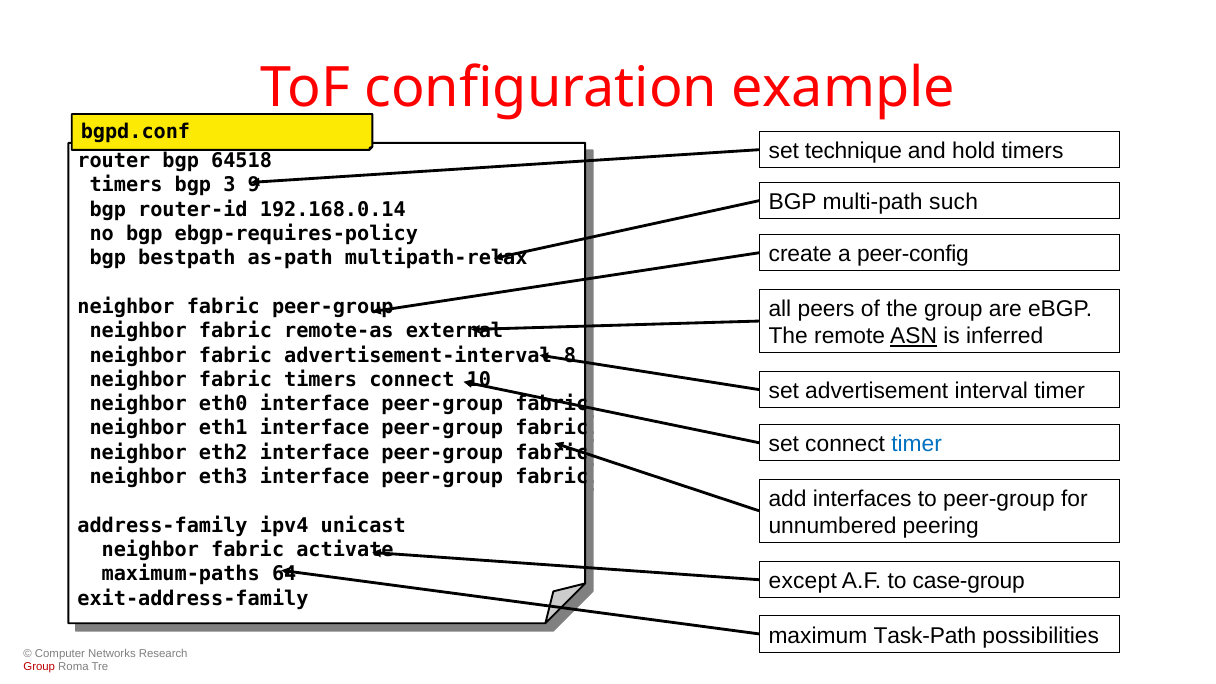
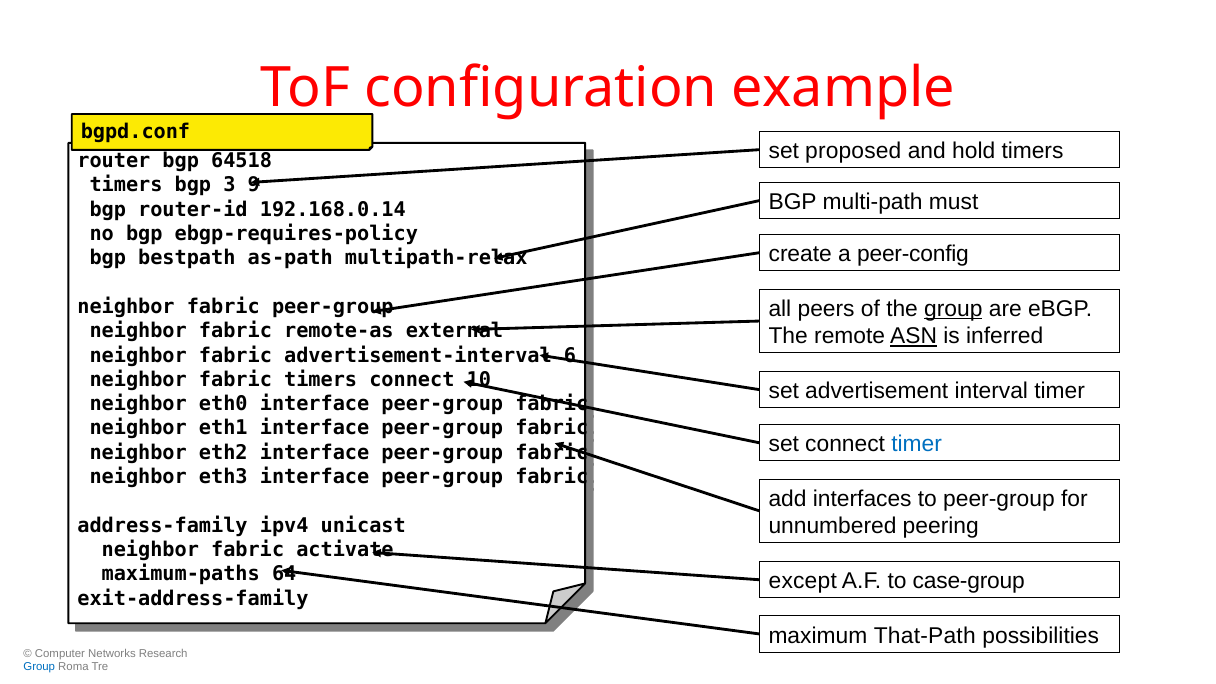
technique: technique -> proposed
such: such -> must
group at (953, 309) underline: none -> present
8: 8 -> 6
Task-Path: Task-Path -> That-Path
Group at (39, 667) colour: red -> blue
